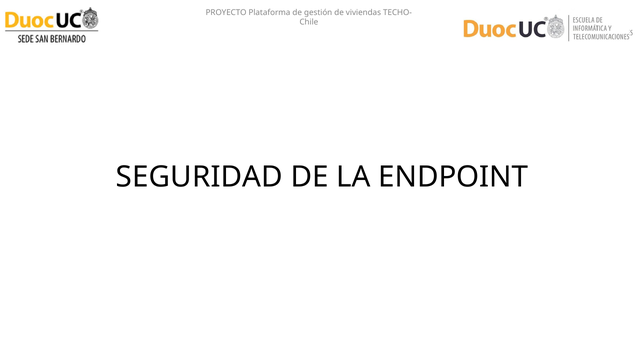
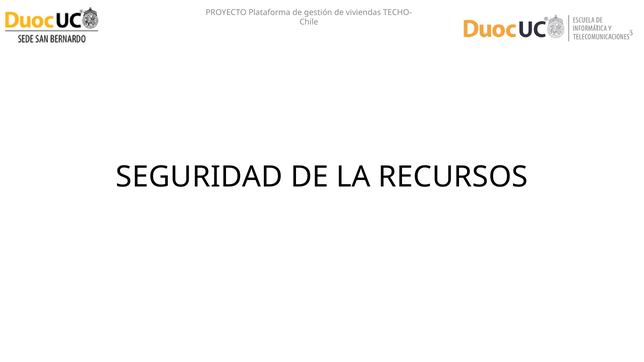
ENDPOINT: ENDPOINT -> RECURSOS
